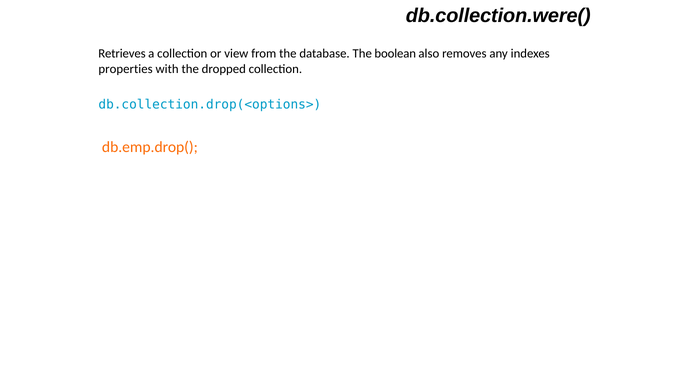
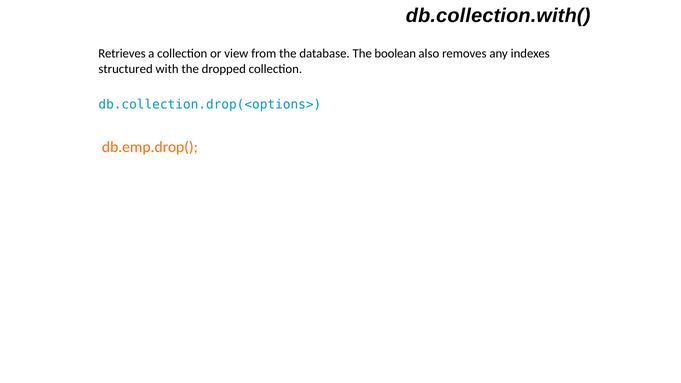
db.collection.were(: db.collection.were( -> db.collection.with(
properties: properties -> structured
